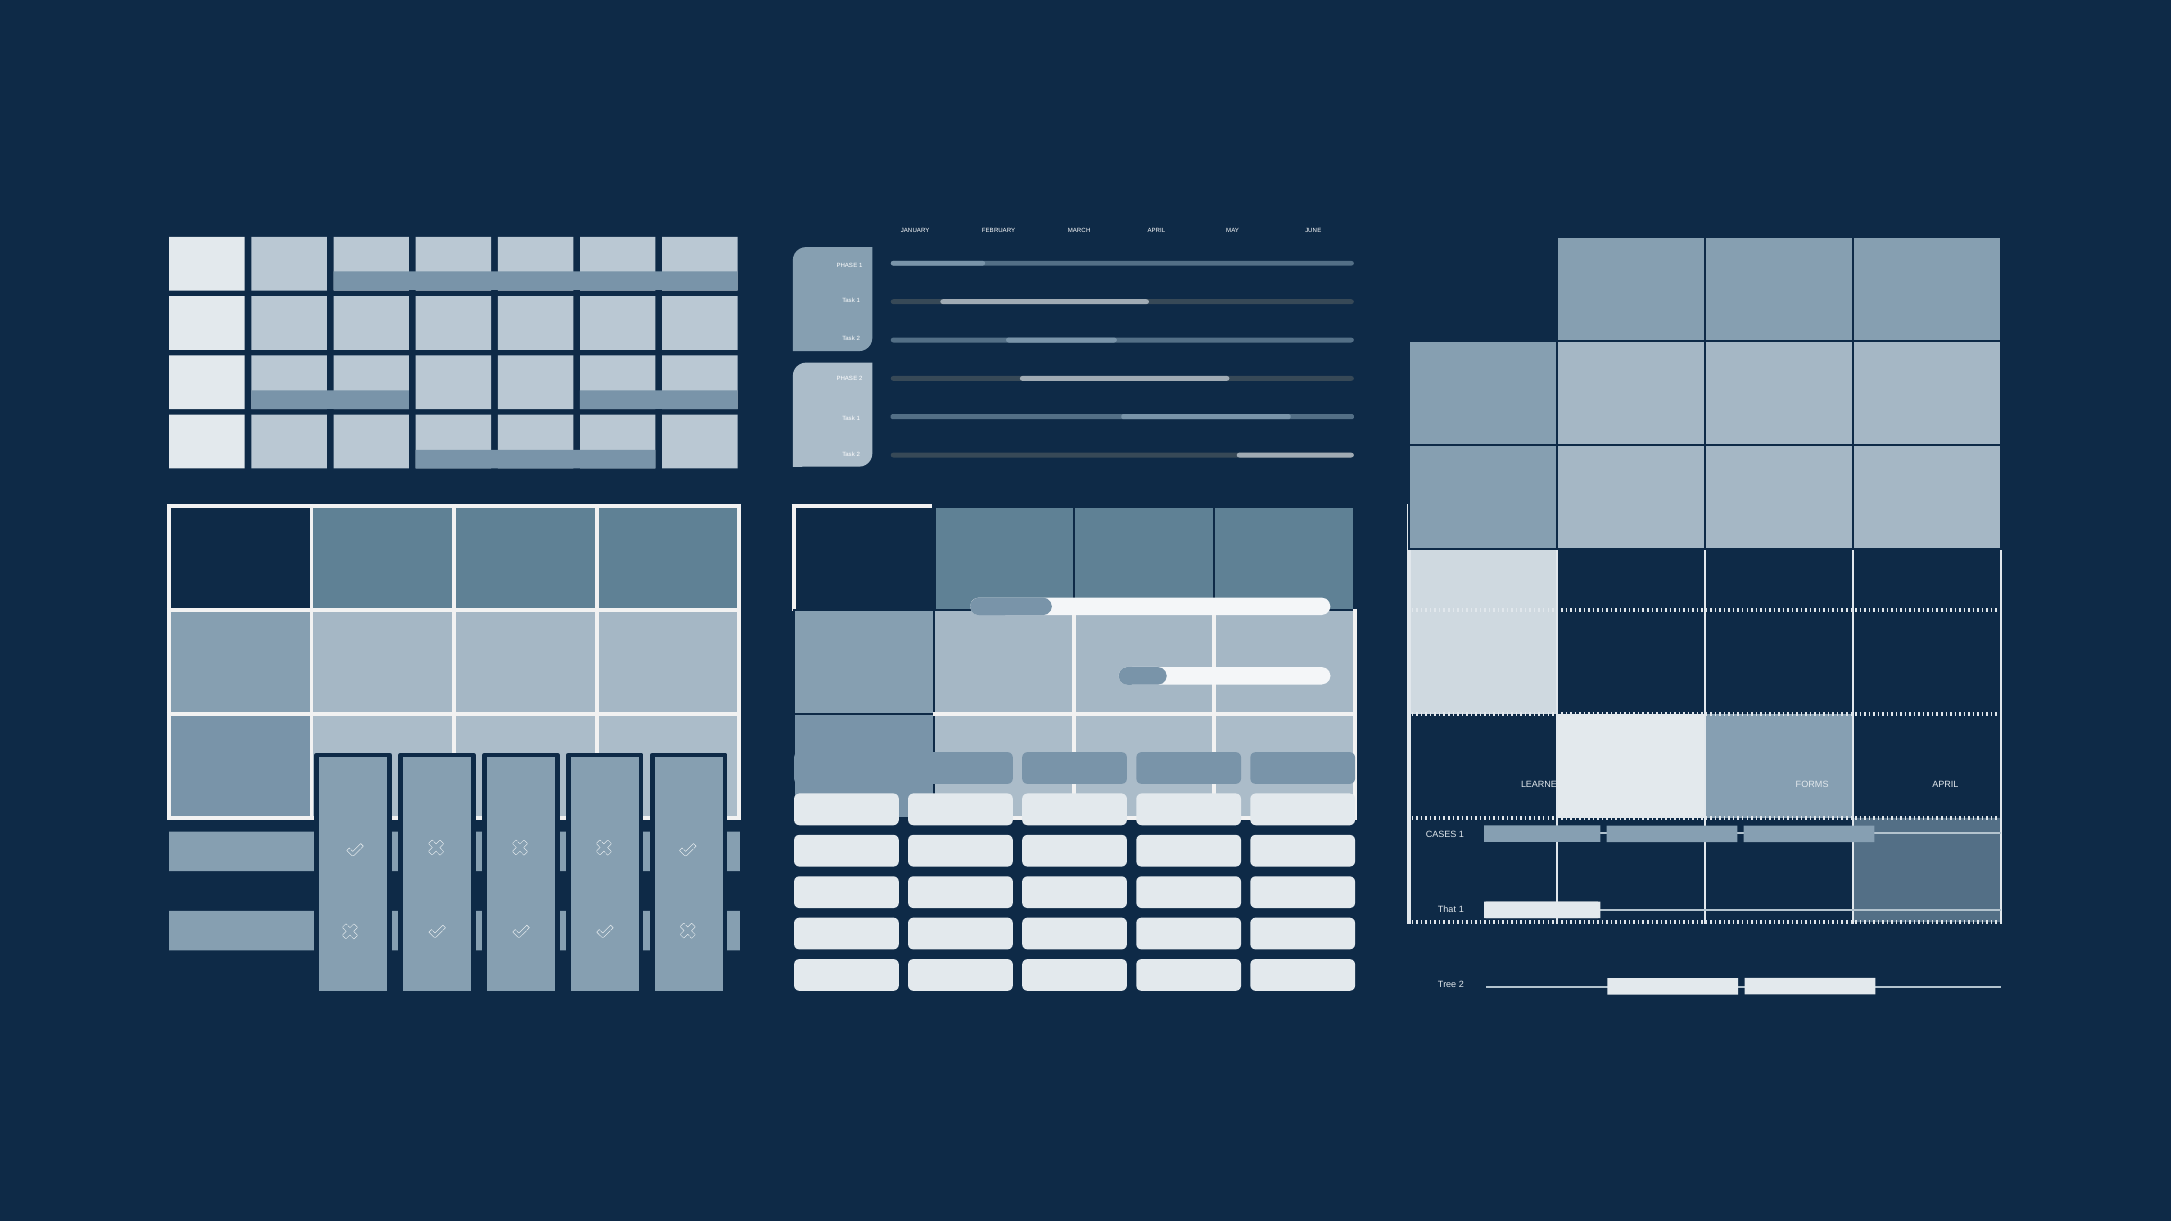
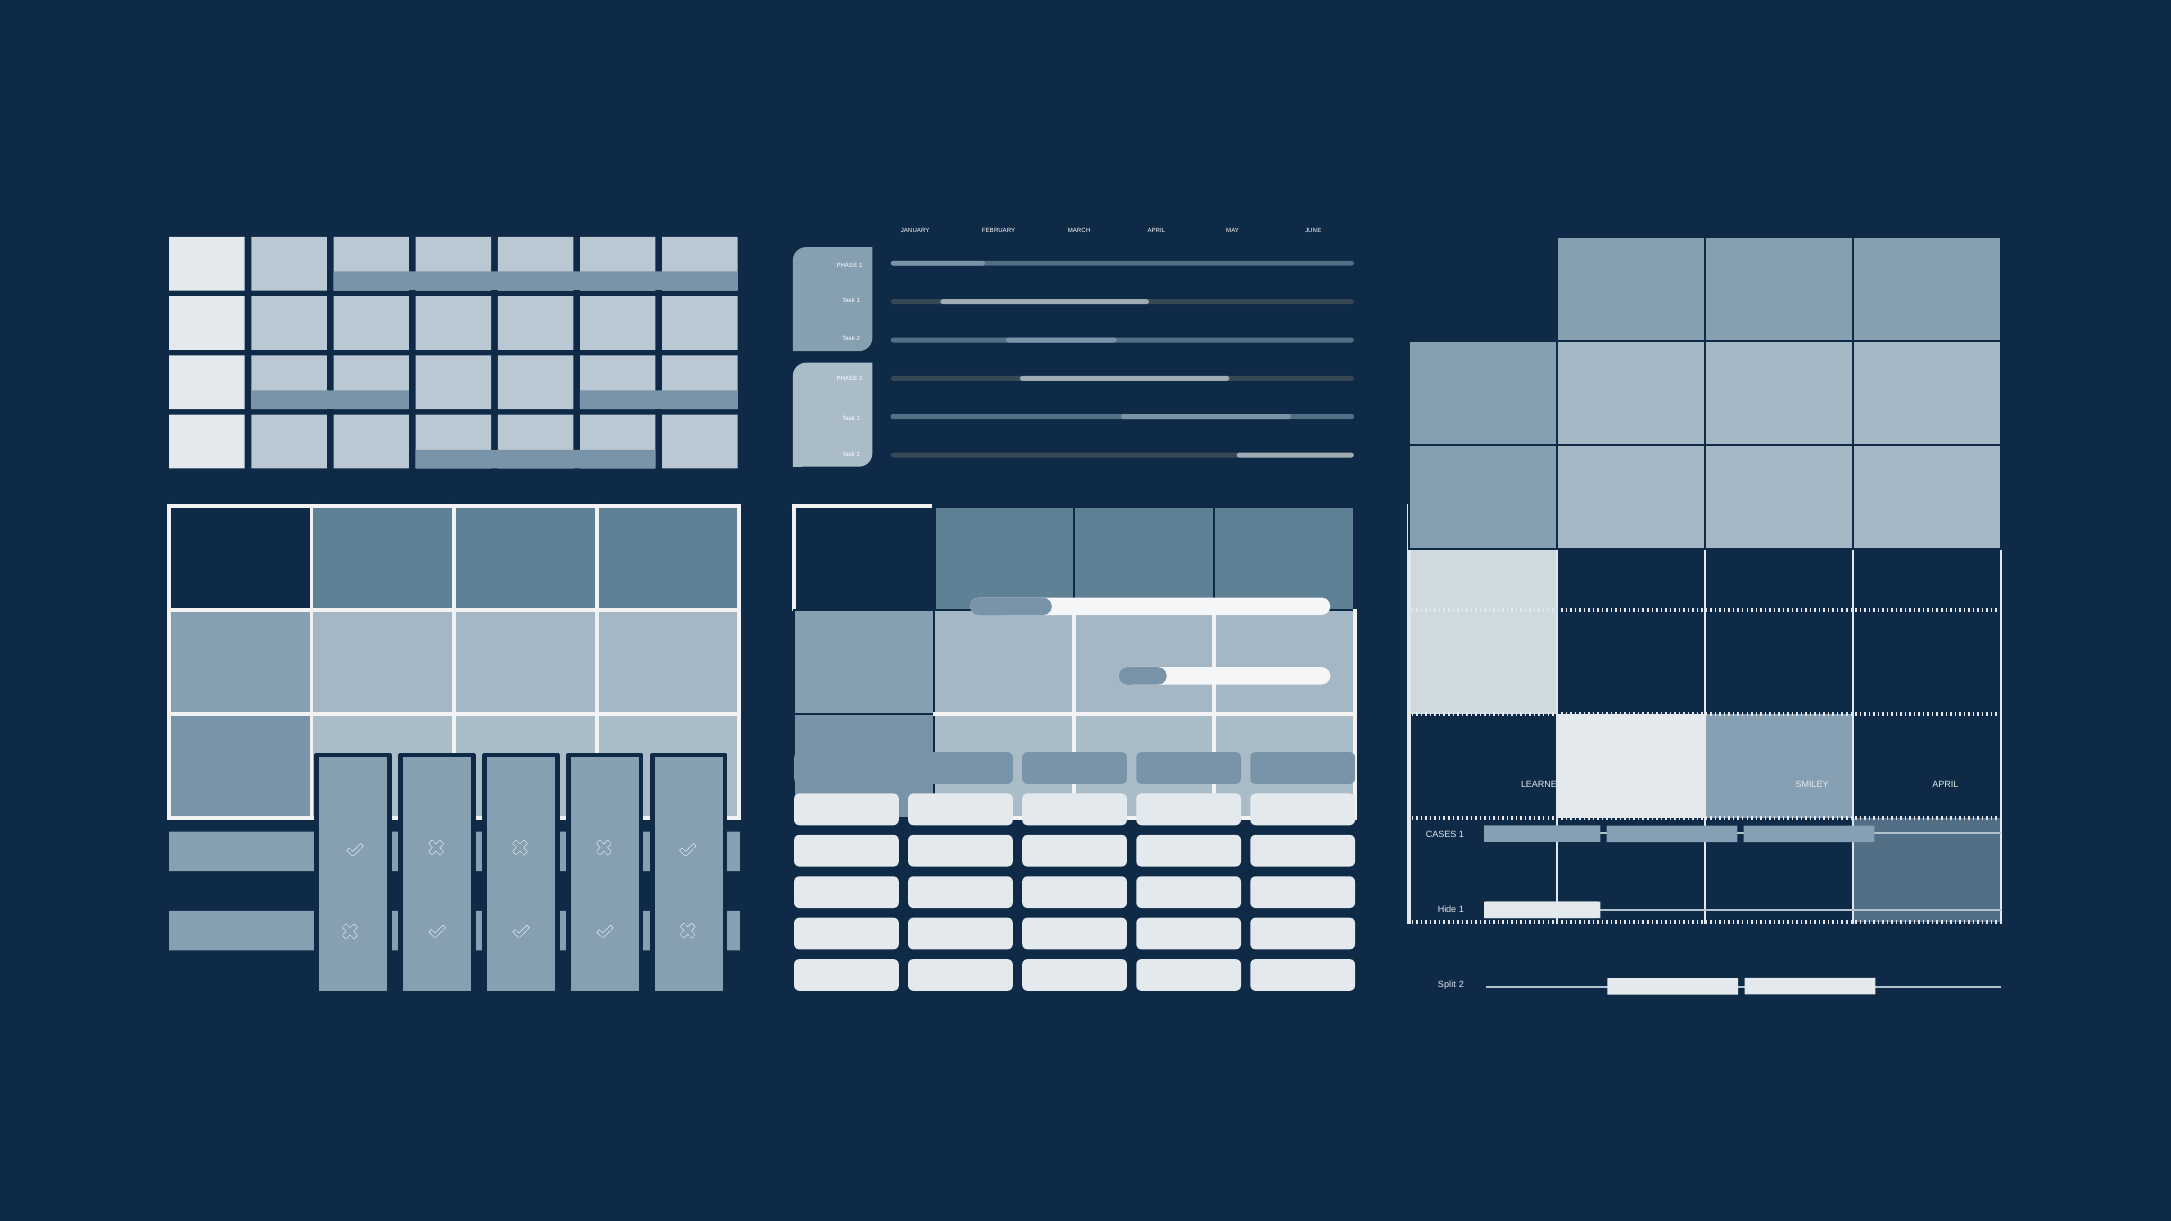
FORMS: FORMS -> SMILEY
That: That -> Hide
Tree: Tree -> Split
